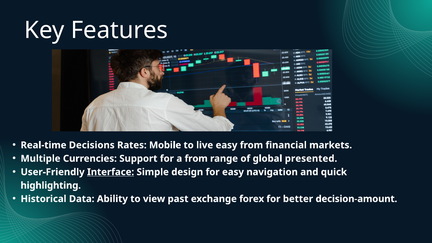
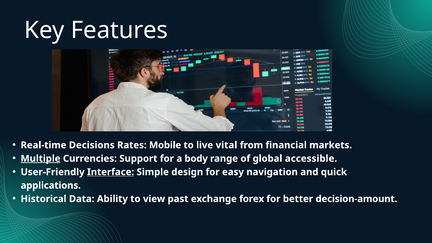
live easy: easy -> vital
Multiple underline: none -> present
a from: from -> body
presented: presented -> accessible
highlighting: highlighting -> applications
